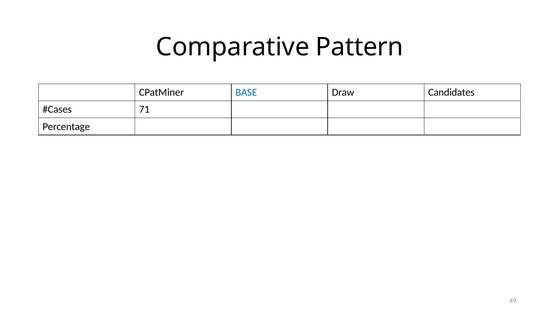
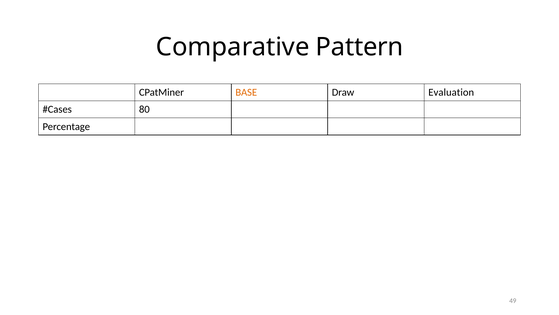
BASE colour: blue -> orange
Candidates: Candidates -> Evaluation
71: 71 -> 80
